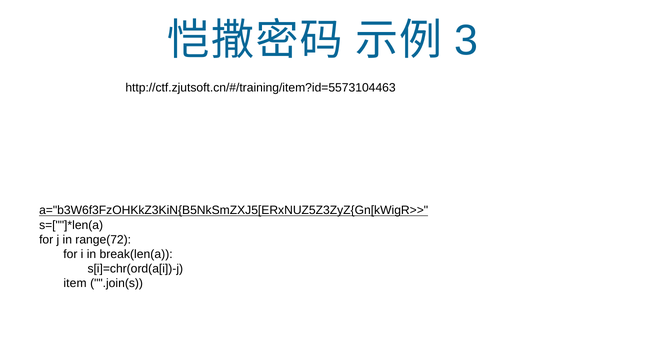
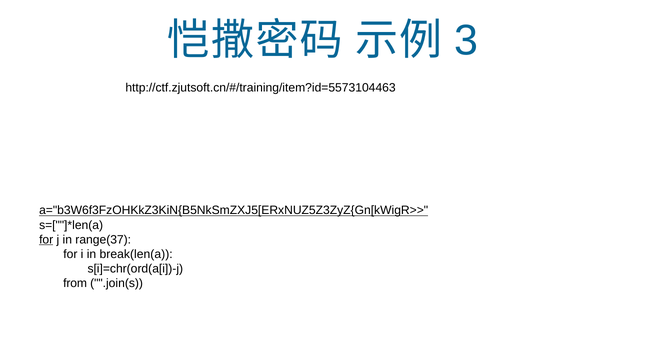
for at (46, 239) underline: none -> present
range(72: range(72 -> range(37
item: item -> from
